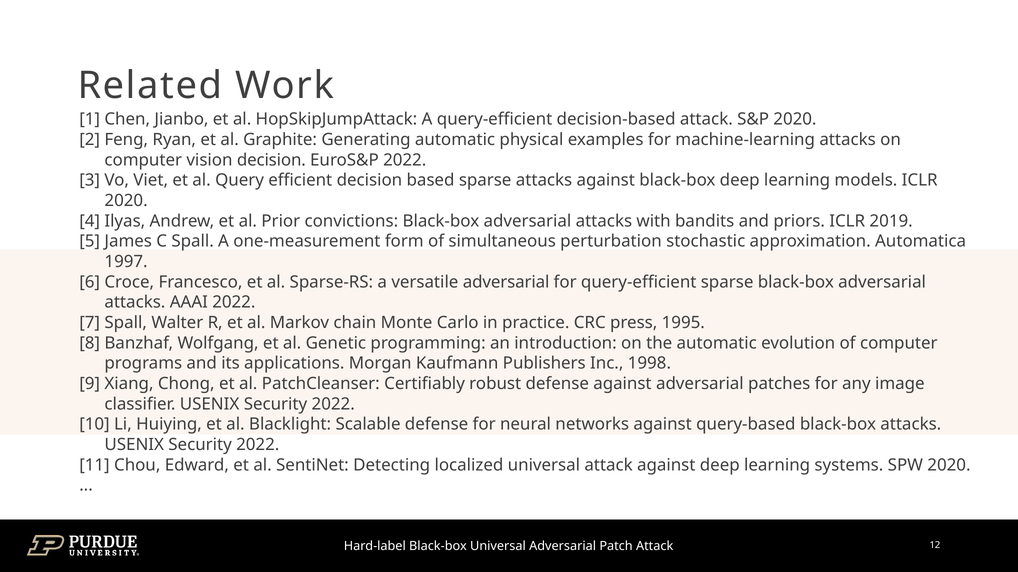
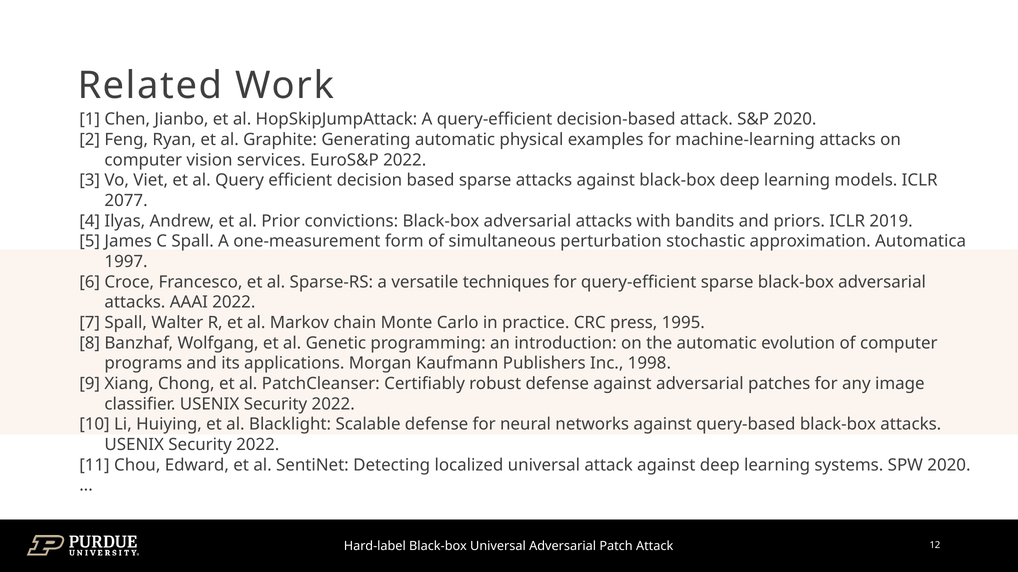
vision decision: decision -> services
2020 at (126, 201): 2020 -> 2077
versatile adversarial: adversarial -> techniques
